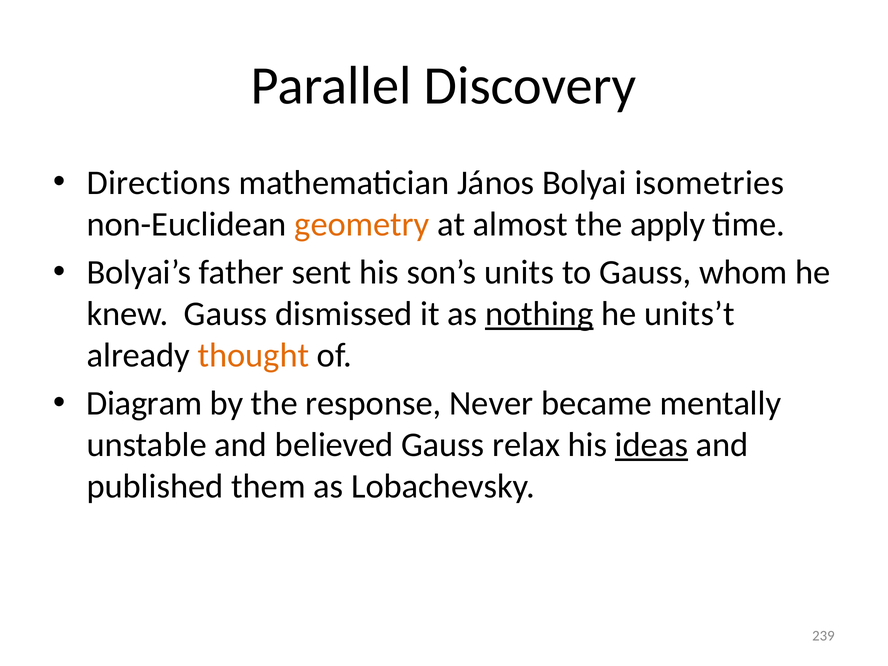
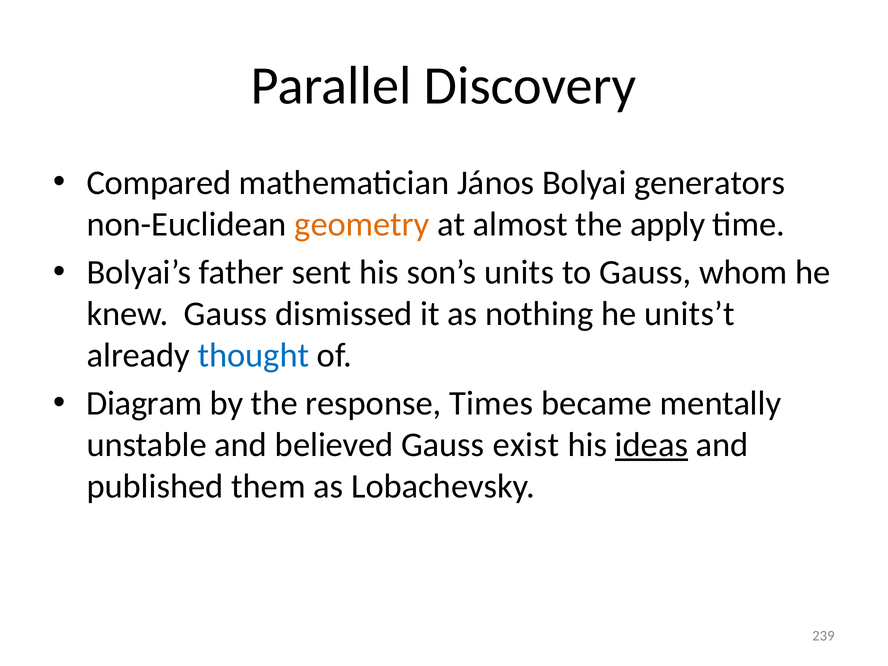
Directions: Directions -> Compared
isometries: isometries -> generators
nothing underline: present -> none
thought colour: orange -> blue
Never: Never -> Times
relax: relax -> exist
